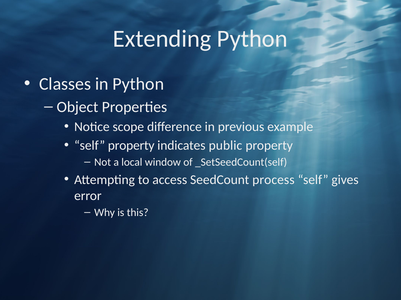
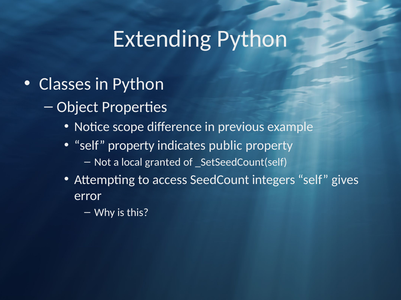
window: window -> granted
process: process -> integers
